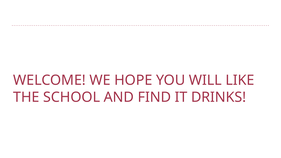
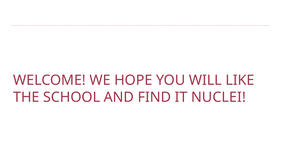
DRINKS: DRINKS -> NUCLEI
